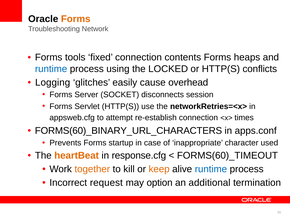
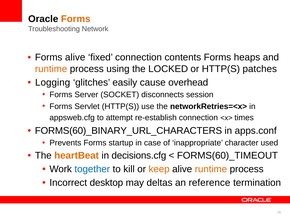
Forms tools: tools -> alive
runtime at (51, 69) colour: blue -> orange
conflicts: conflicts -> patches
response.cfg: response.cfg -> decisions.cfg
together colour: orange -> blue
runtime at (211, 169) colour: blue -> orange
request: request -> desktop
option: option -> deltas
additional: additional -> reference
